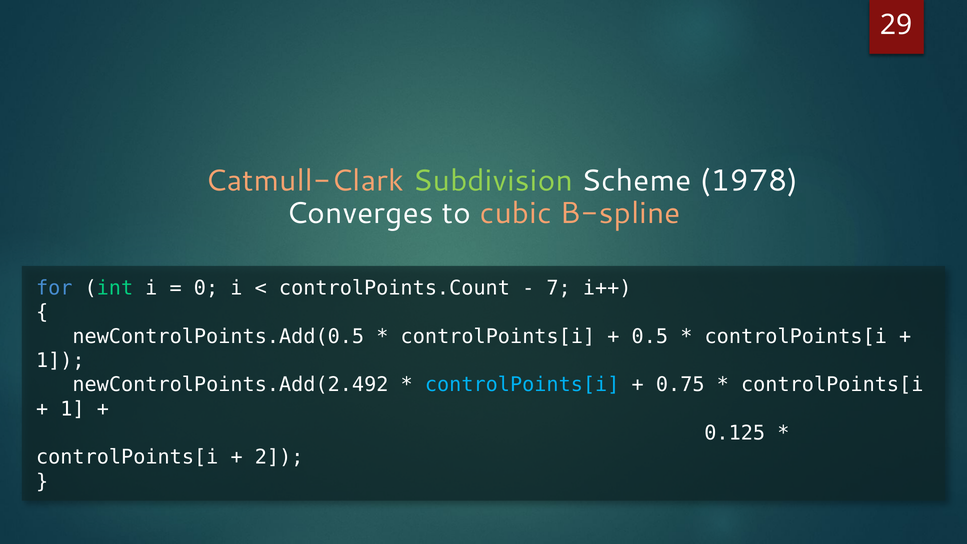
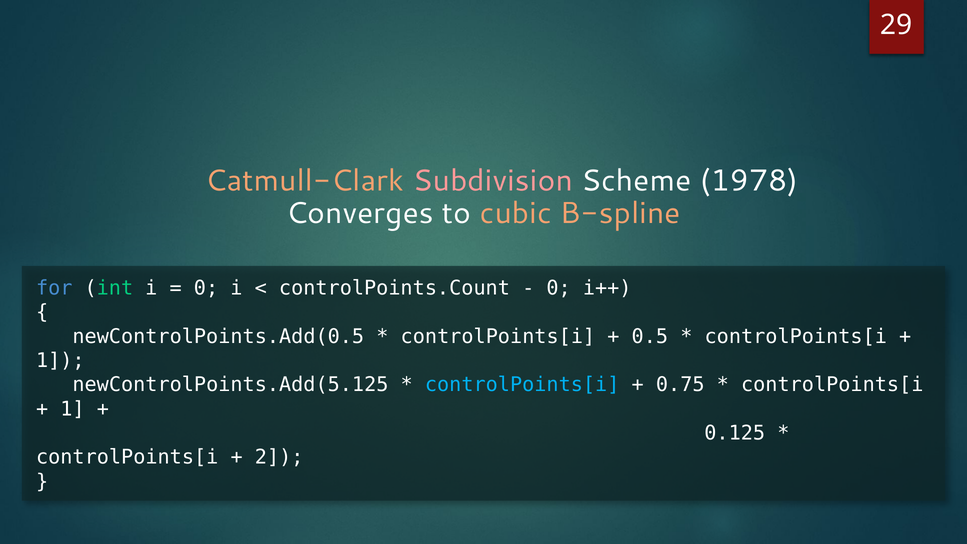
Subdivision colour: light green -> pink
7 at (559, 288): 7 -> 0
newControlPoints.Add(2.492: newControlPoints.Add(2.492 -> newControlPoints.Add(5.125
